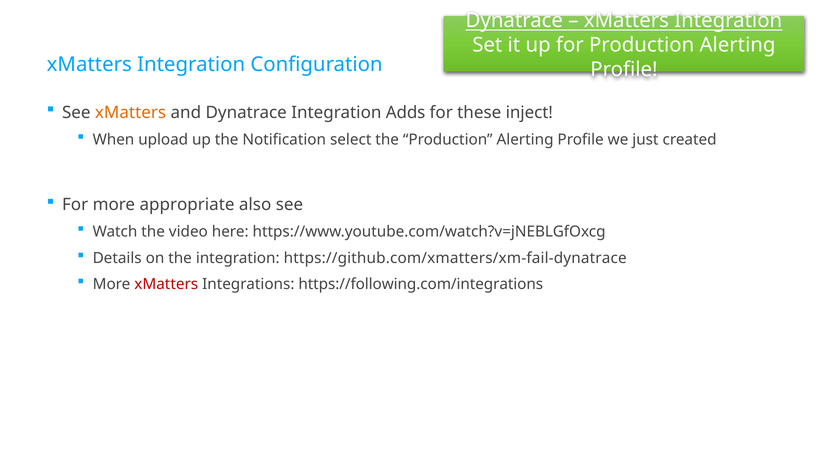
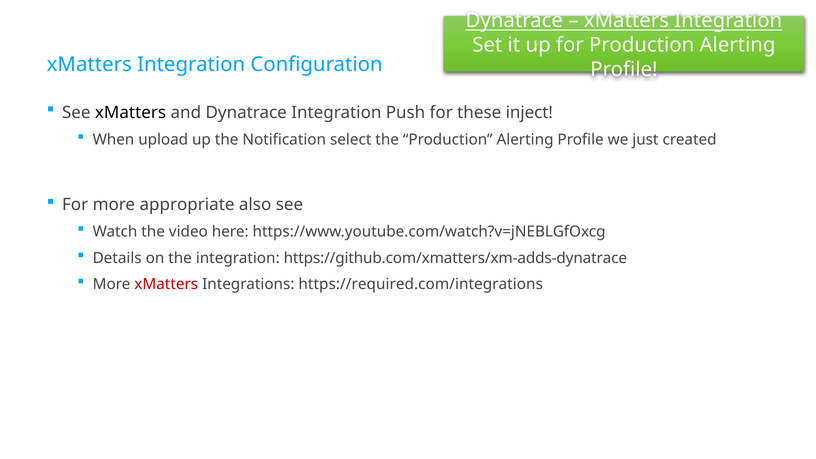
xMatters at (131, 112) colour: orange -> black
Adds: Adds -> Push
https://github.com/xmatters/xm-fail-dynatrace: https://github.com/xmatters/xm-fail-dynatrace -> https://github.com/xmatters/xm-adds-dynatrace
https://following.com/integrations: https://following.com/integrations -> https://required.com/integrations
